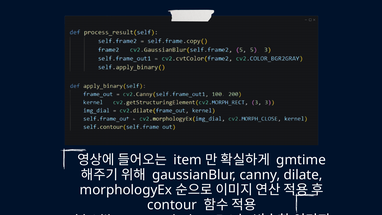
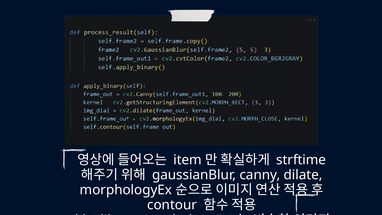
gmtime: gmtime -> strftime
